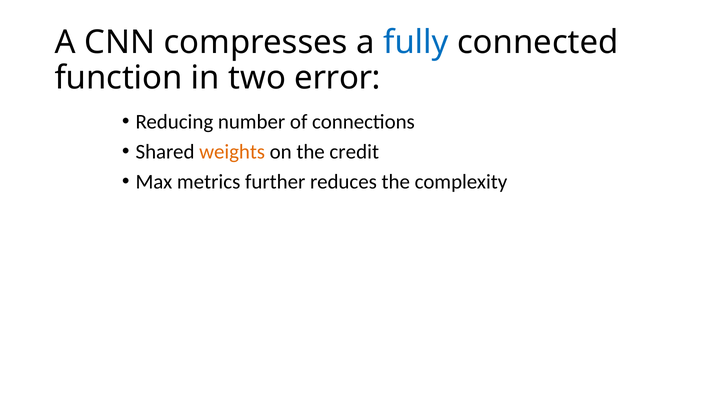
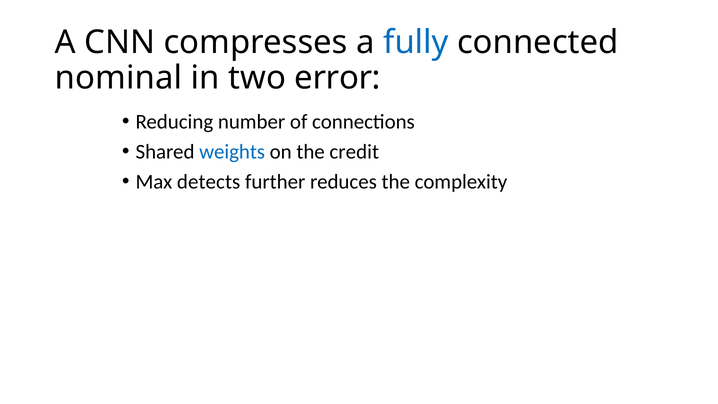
function: function -> nominal
weights colour: orange -> blue
metrics: metrics -> detects
